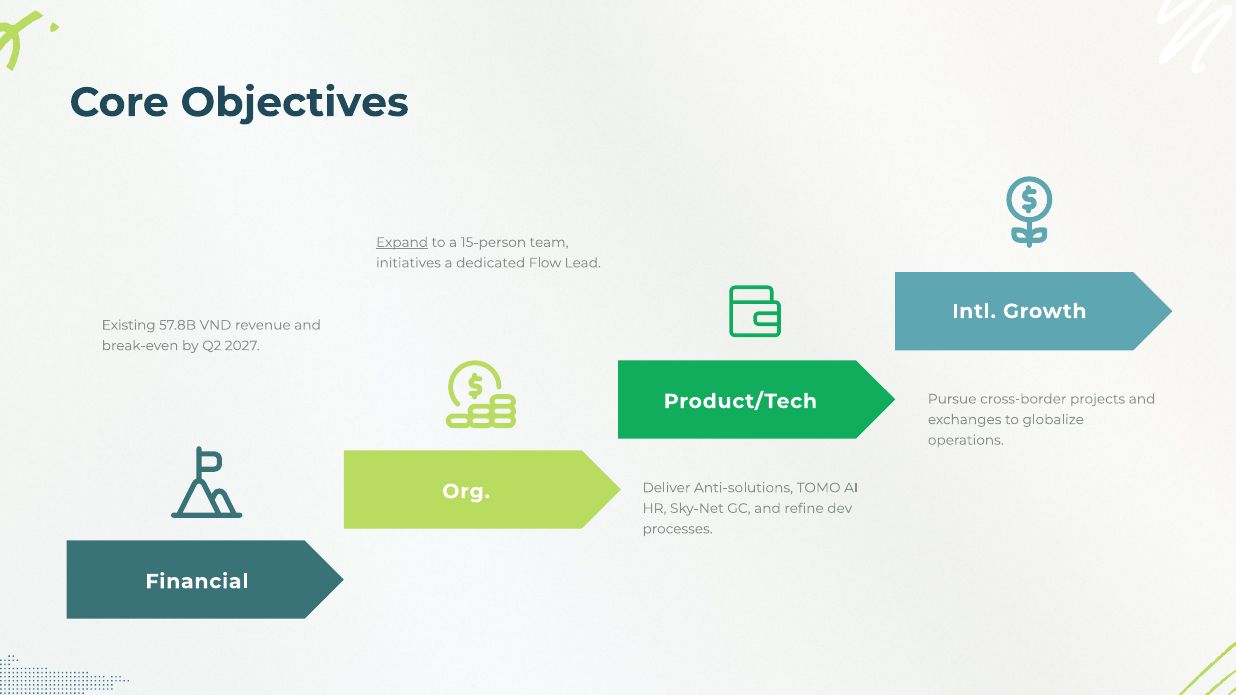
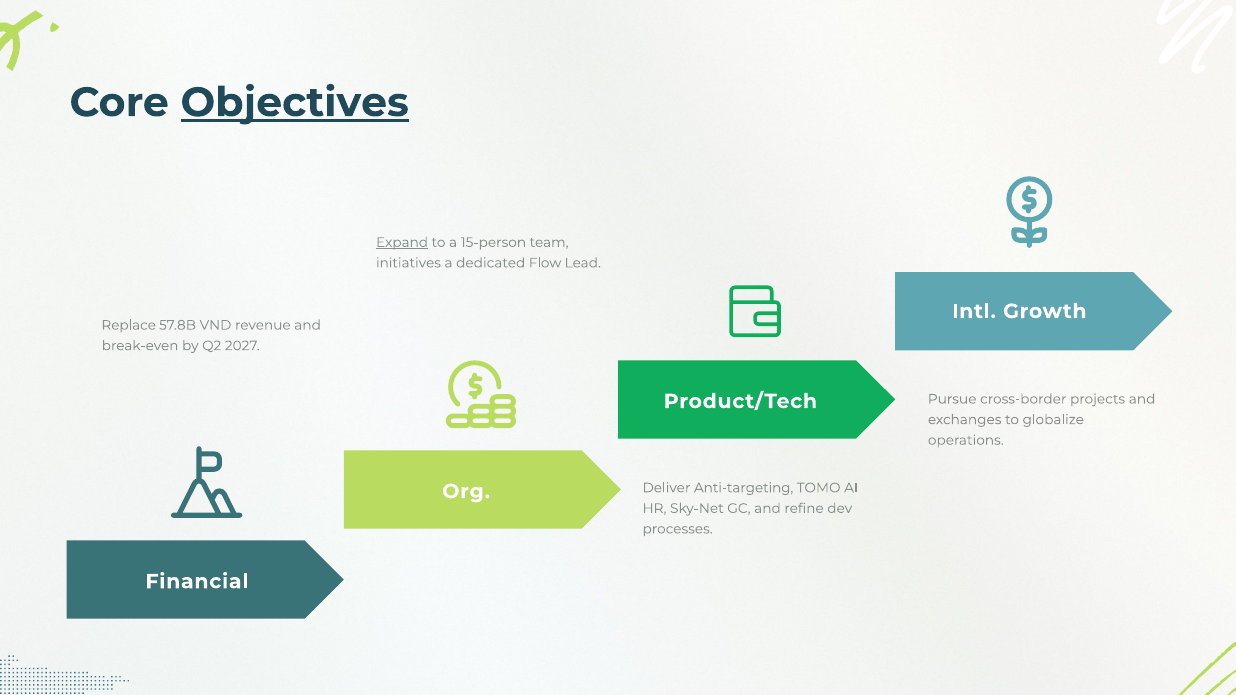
Objectives underline: none -> present
Existing: Existing -> Replace
Anti-solutions: Anti-solutions -> Anti-targeting
